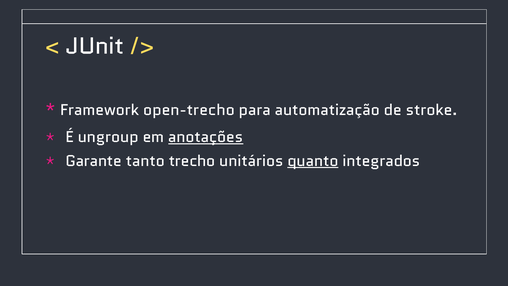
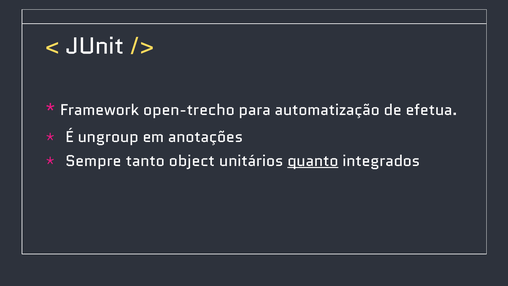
stroke: stroke -> efetua
anotações underline: present -> none
Garante: Garante -> Sempre
trecho: trecho -> object
